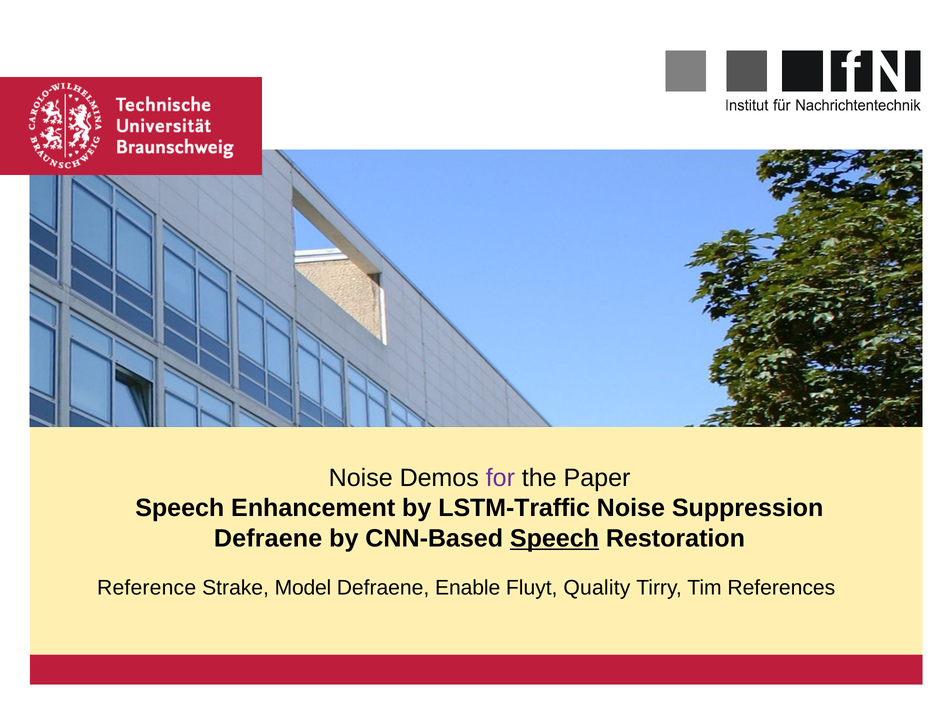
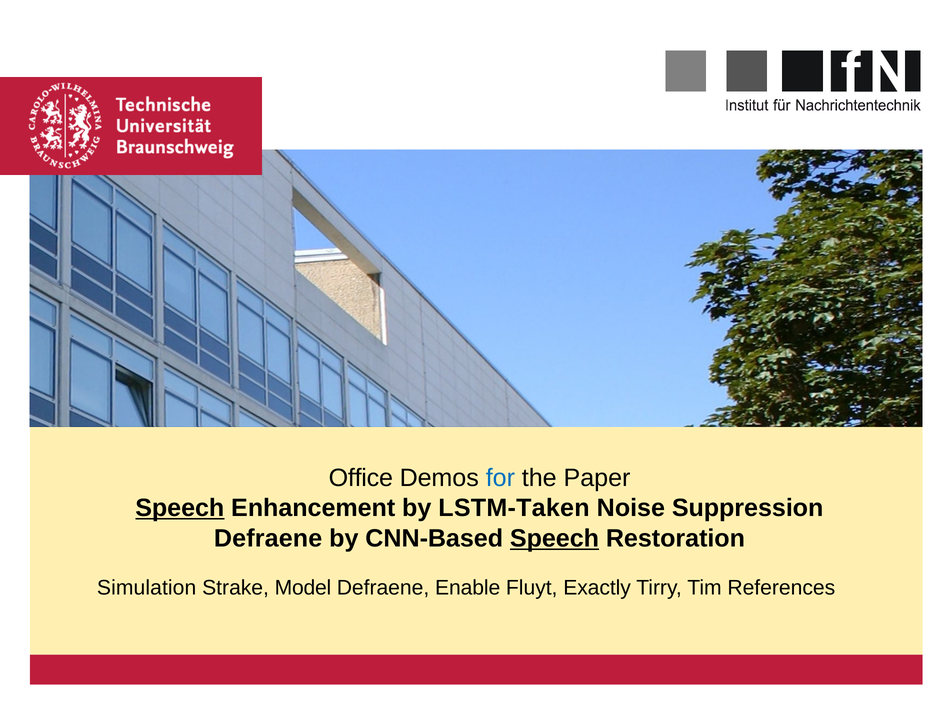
Noise at (361, 478): Noise -> Office
for colour: purple -> blue
Speech at (180, 508) underline: none -> present
LSTM-Traffic: LSTM-Traffic -> LSTM-Taken
Reference: Reference -> Simulation
Quality: Quality -> Exactly
